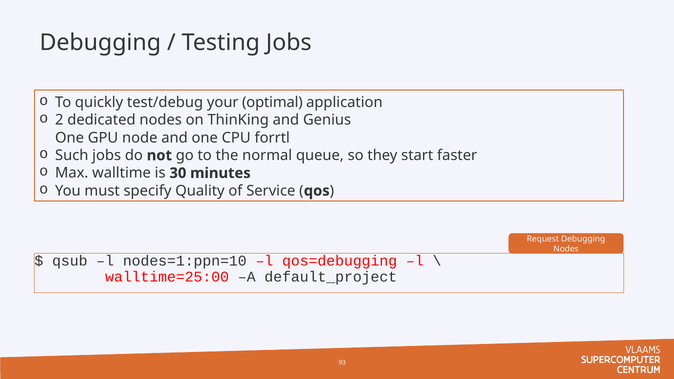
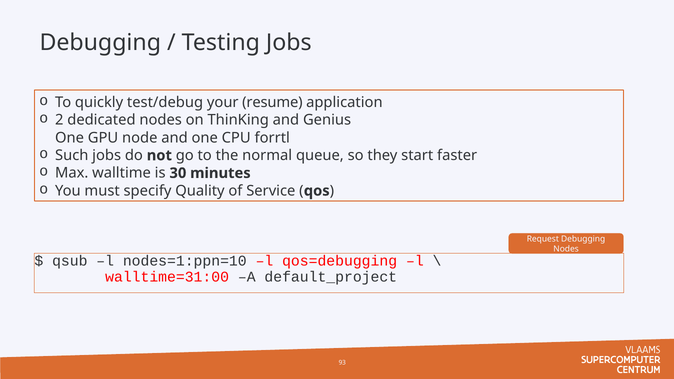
optimal: optimal -> resume
walltime=25:00: walltime=25:00 -> walltime=31:00
